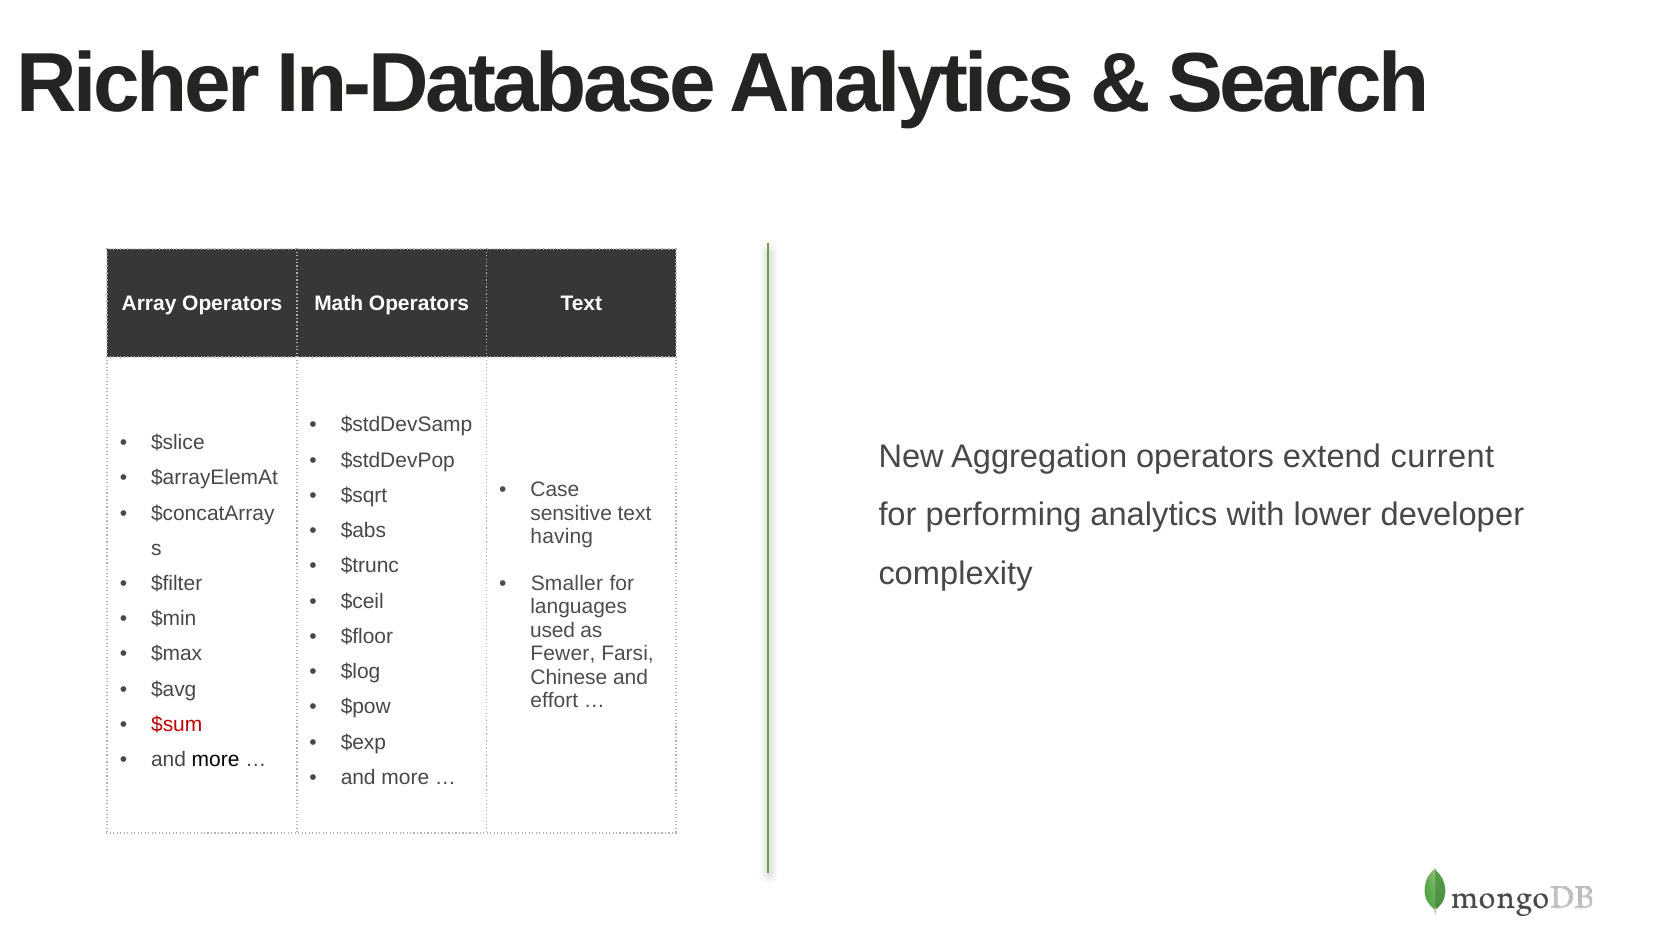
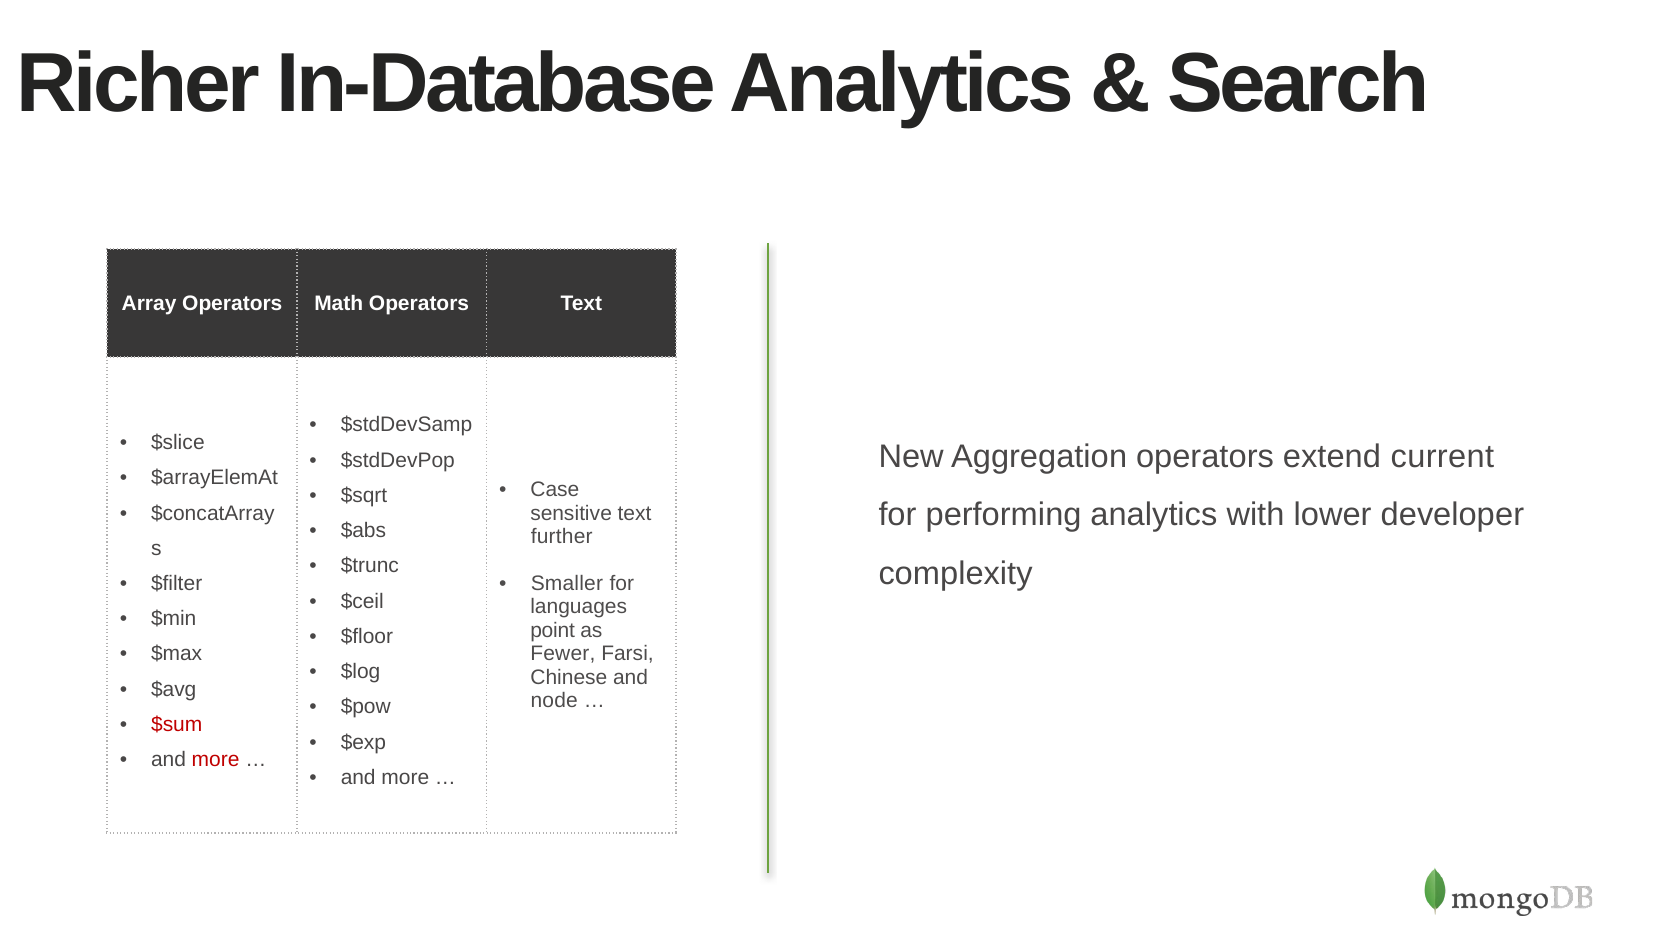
having: having -> further
used: used -> point
effort: effort -> node
more at (216, 760) colour: black -> red
